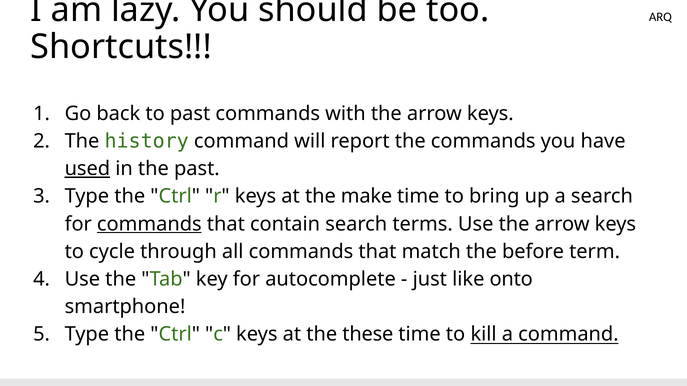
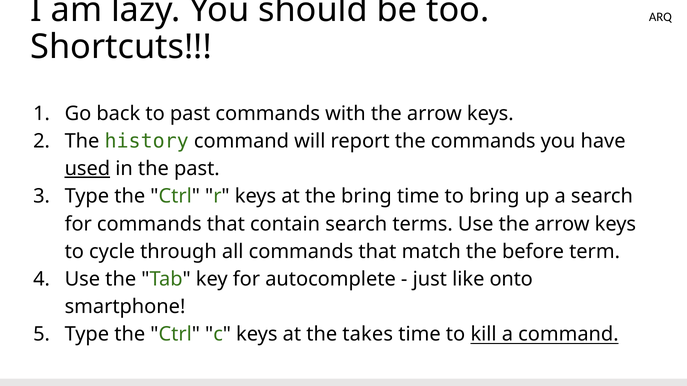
the make: make -> bring
commands at (149, 224) underline: present -> none
these: these -> takes
